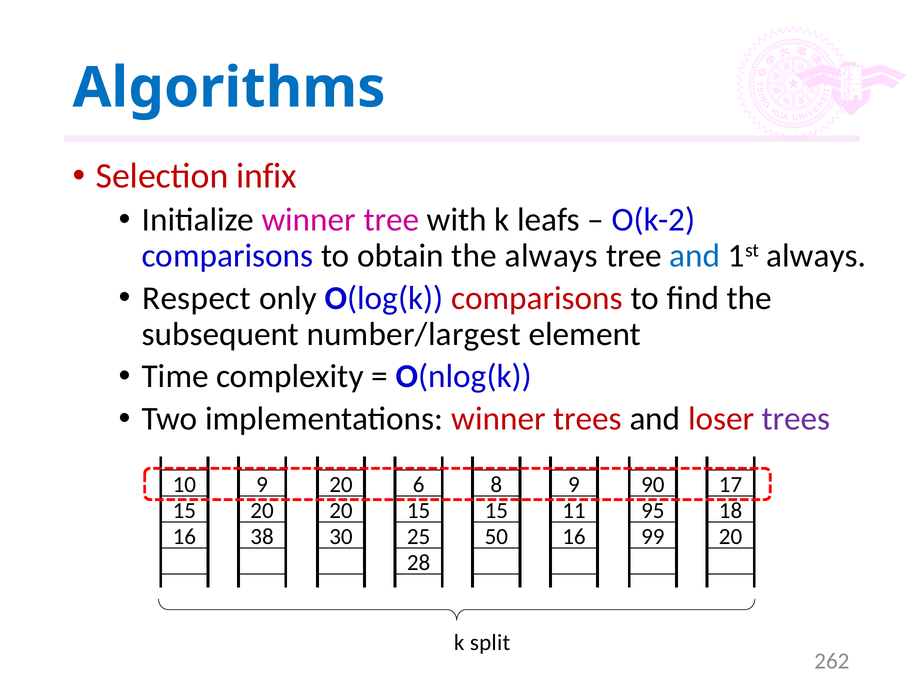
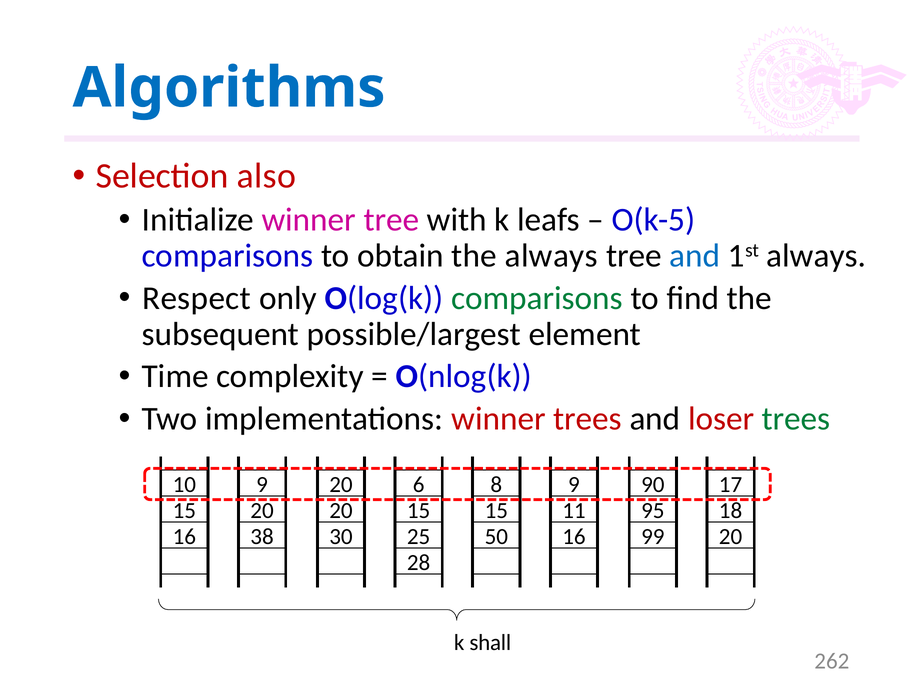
infix: infix -> also
O(k-2: O(k-2 -> O(k-5
comparisons at (537, 298) colour: red -> green
number/largest: number/largest -> possible/largest
trees at (796, 419) colour: purple -> green
split: split -> shall
